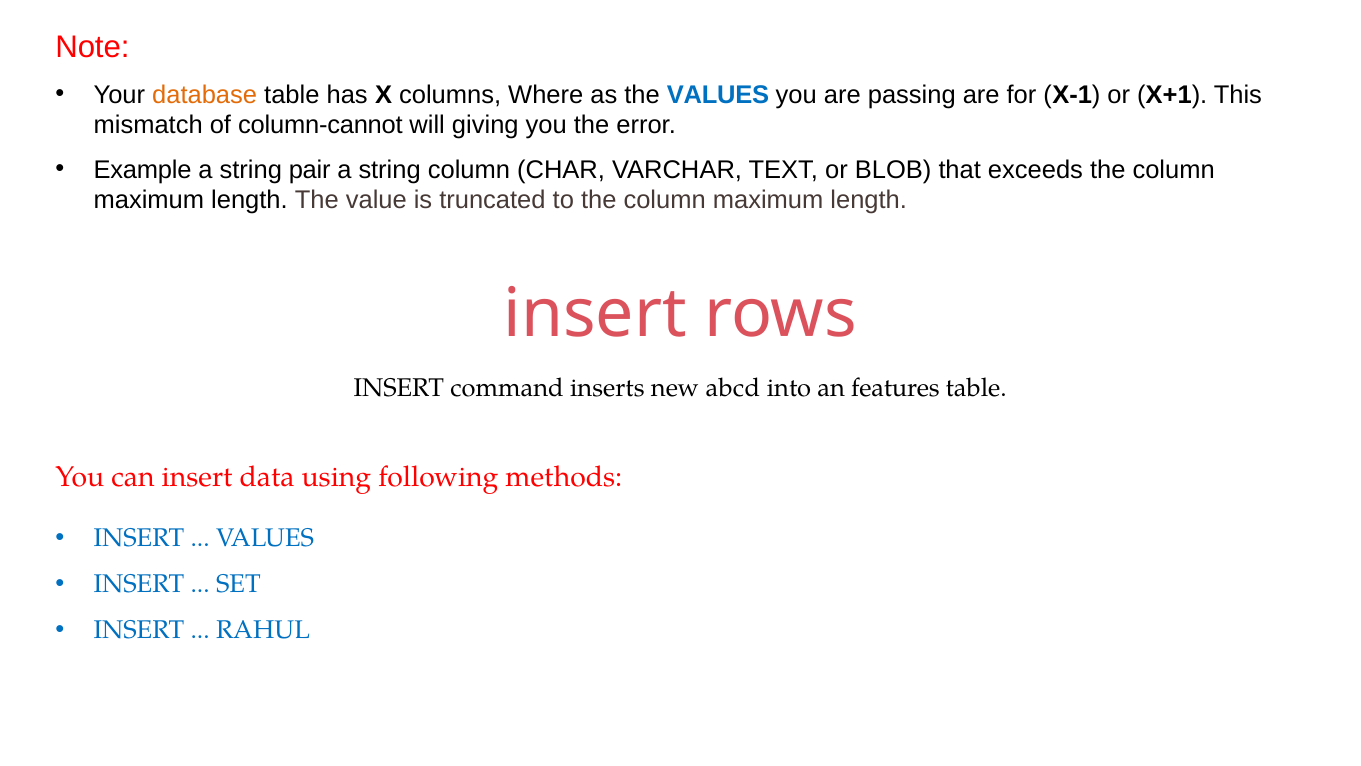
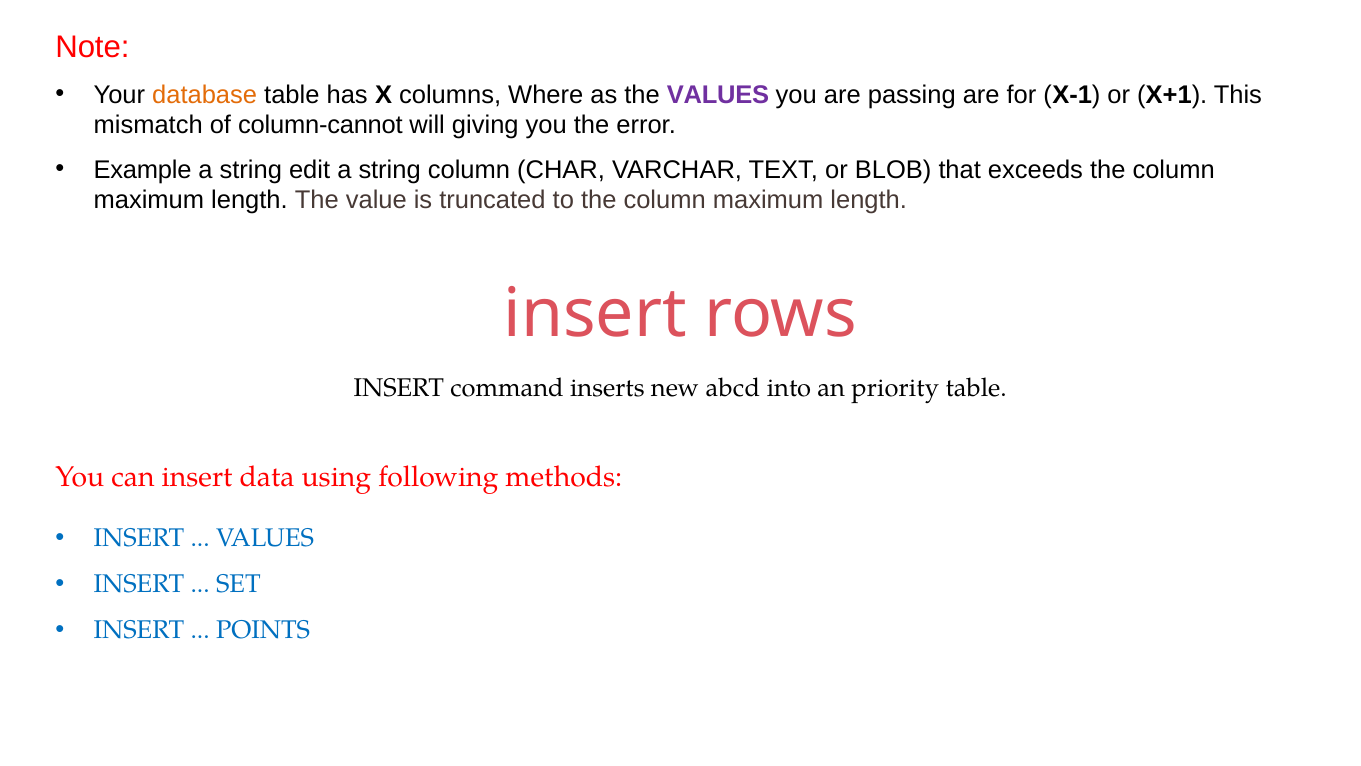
VALUES at (718, 95) colour: blue -> purple
pair: pair -> edit
features: features -> priority
RAHUL: RAHUL -> POINTS
